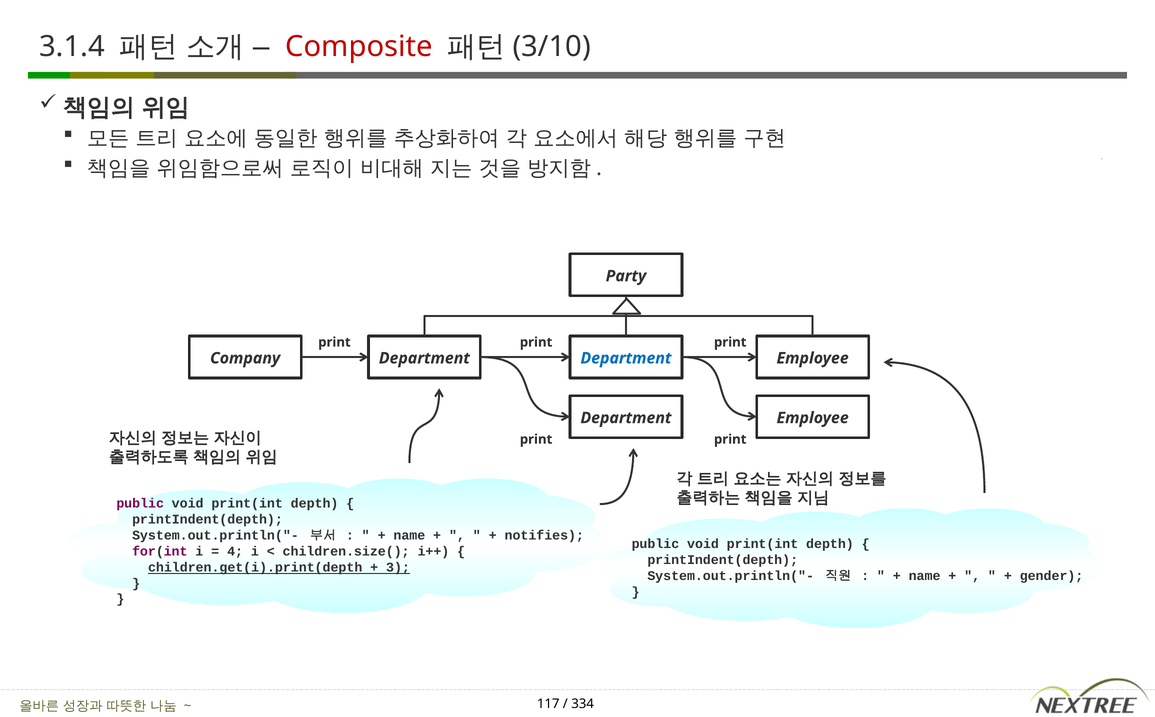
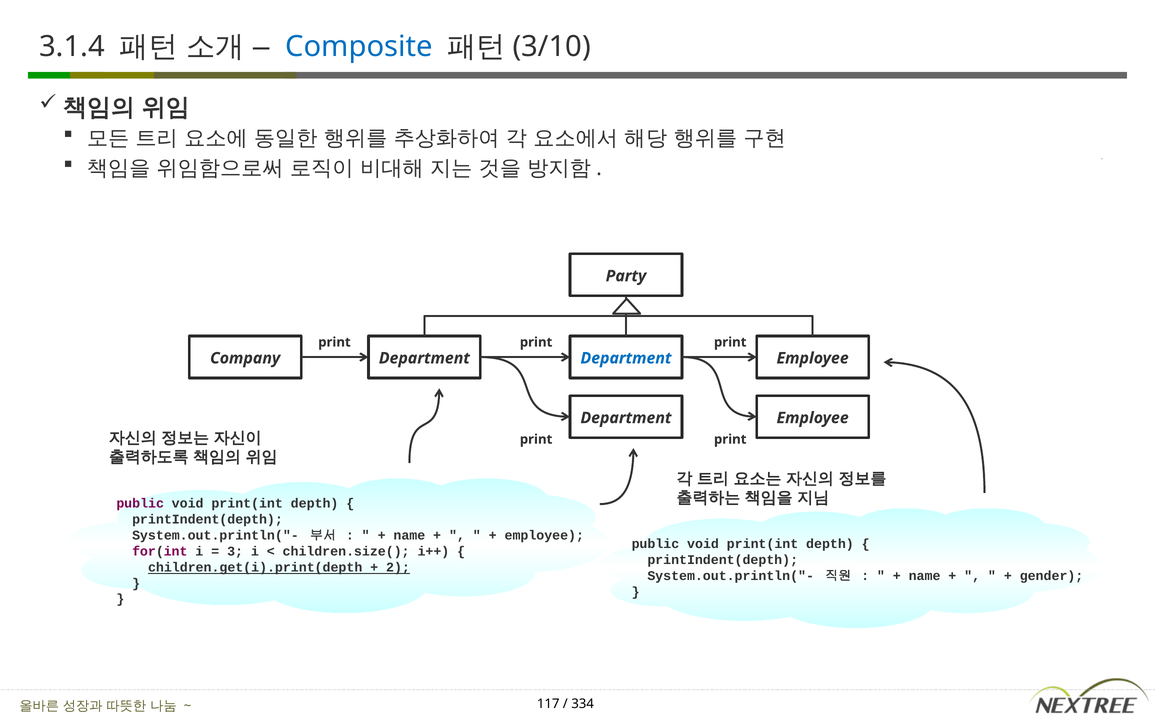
Composite colour: red -> blue
notifies at (544, 535): notifies -> employee
4: 4 -> 3
3: 3 -> 2
